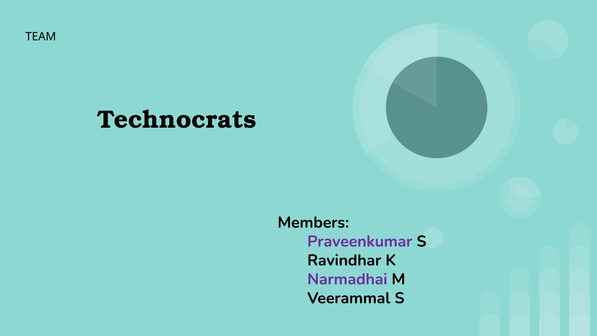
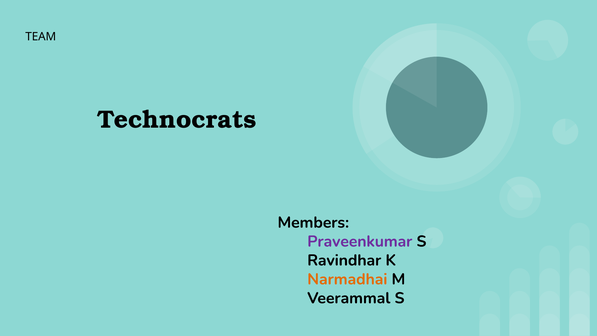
Narmadhai colour: purple -> orange
